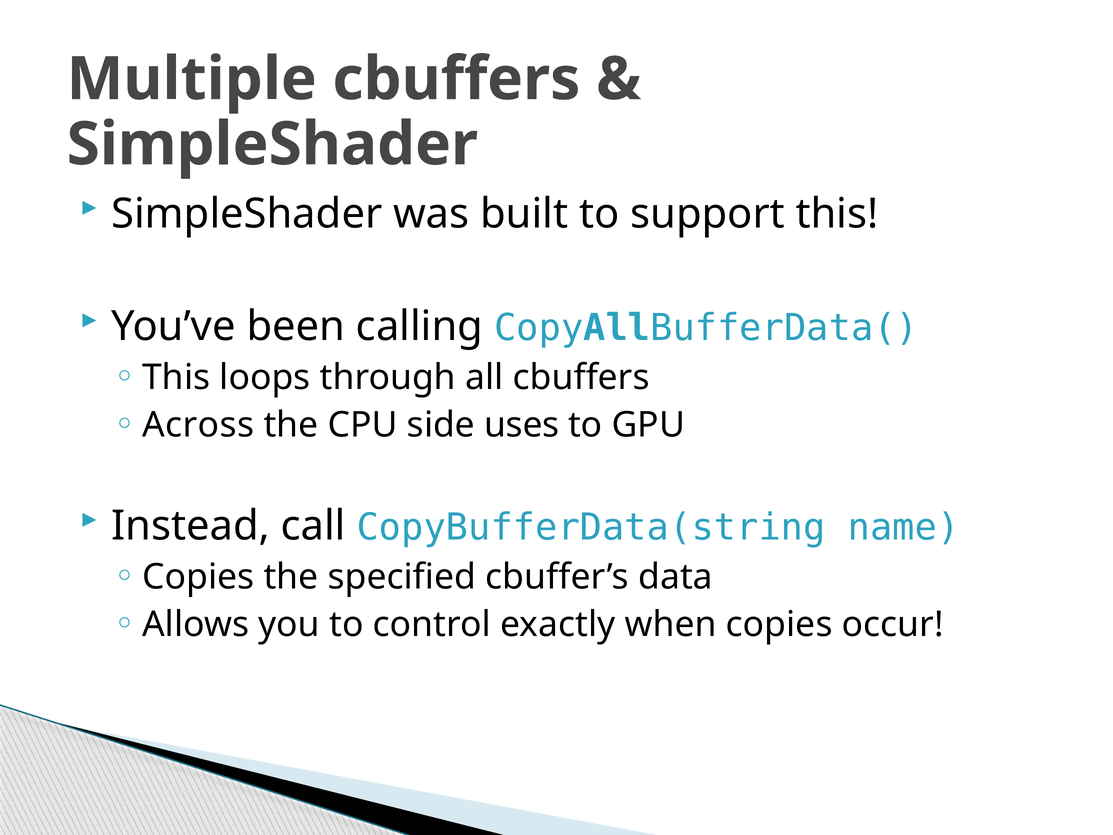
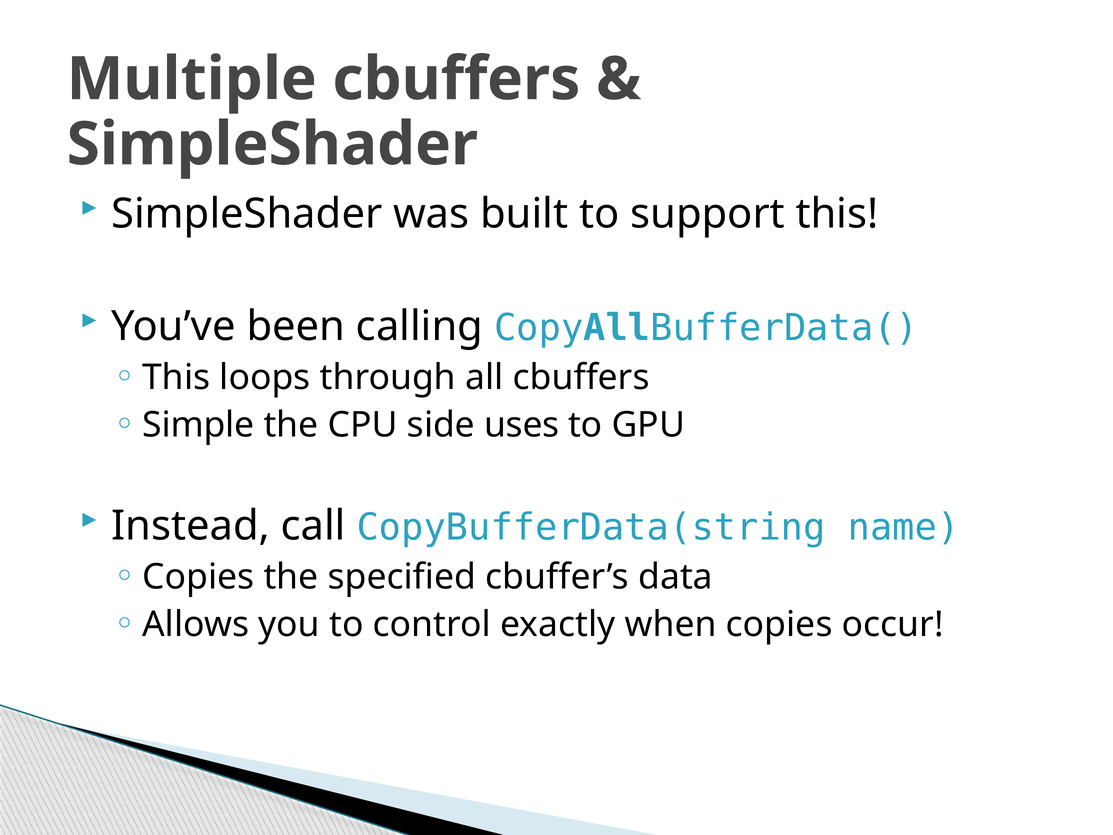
Across: Across -> Simple
